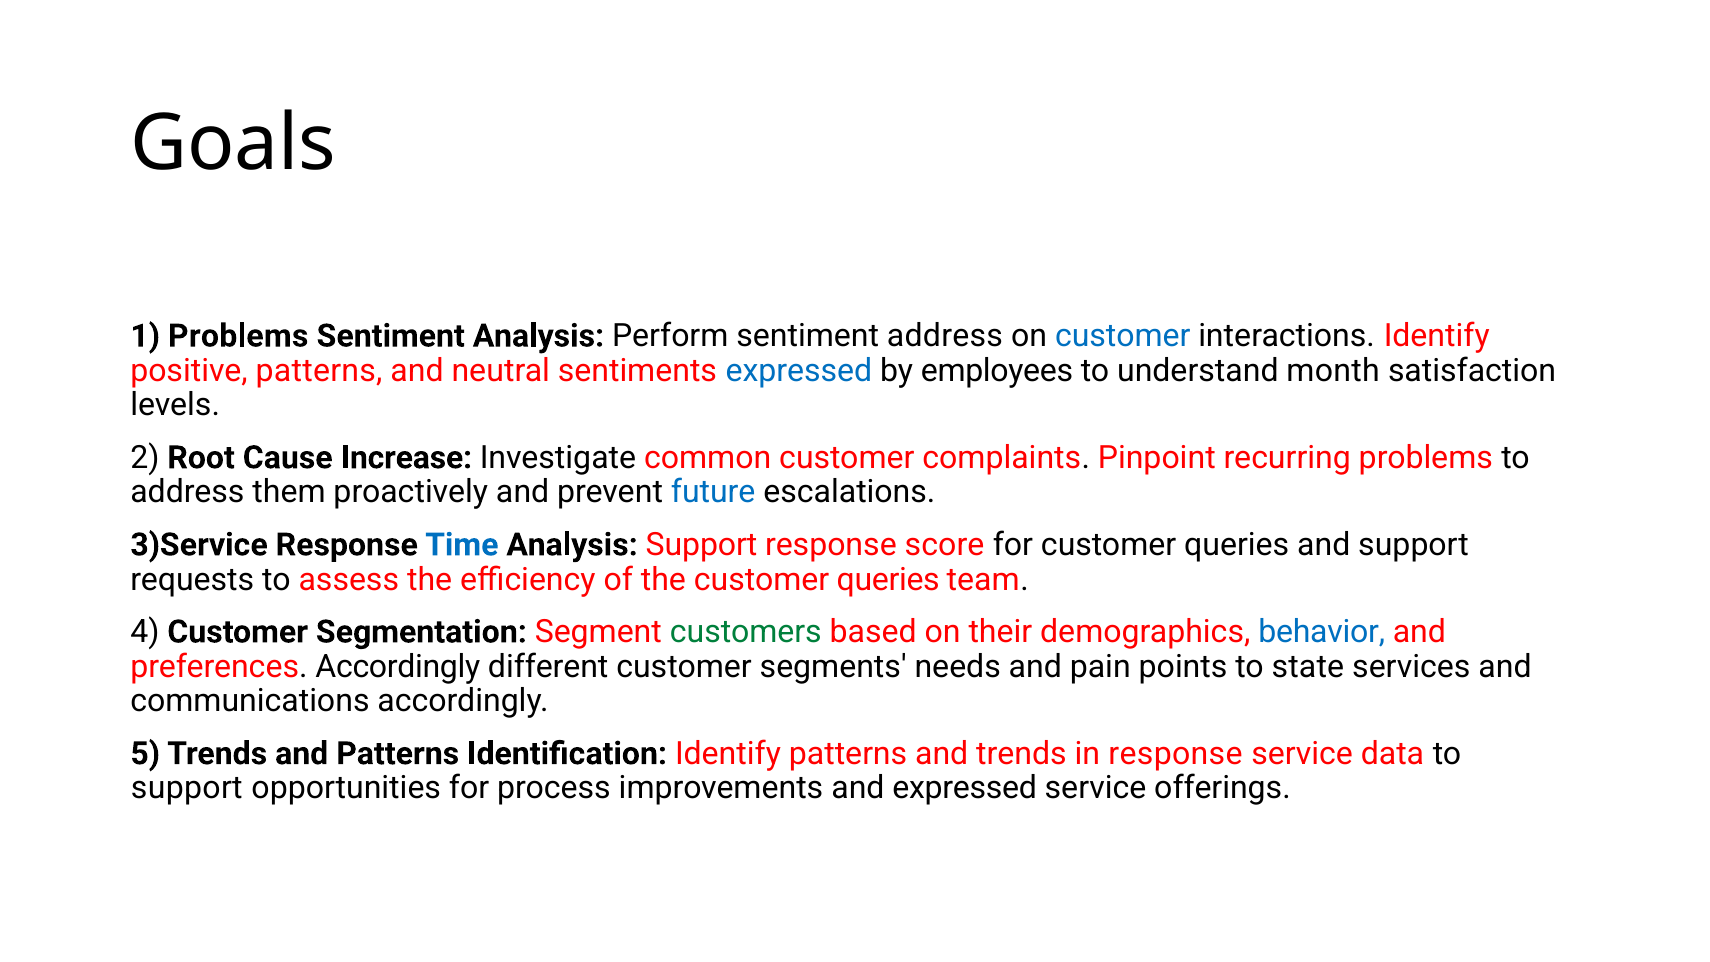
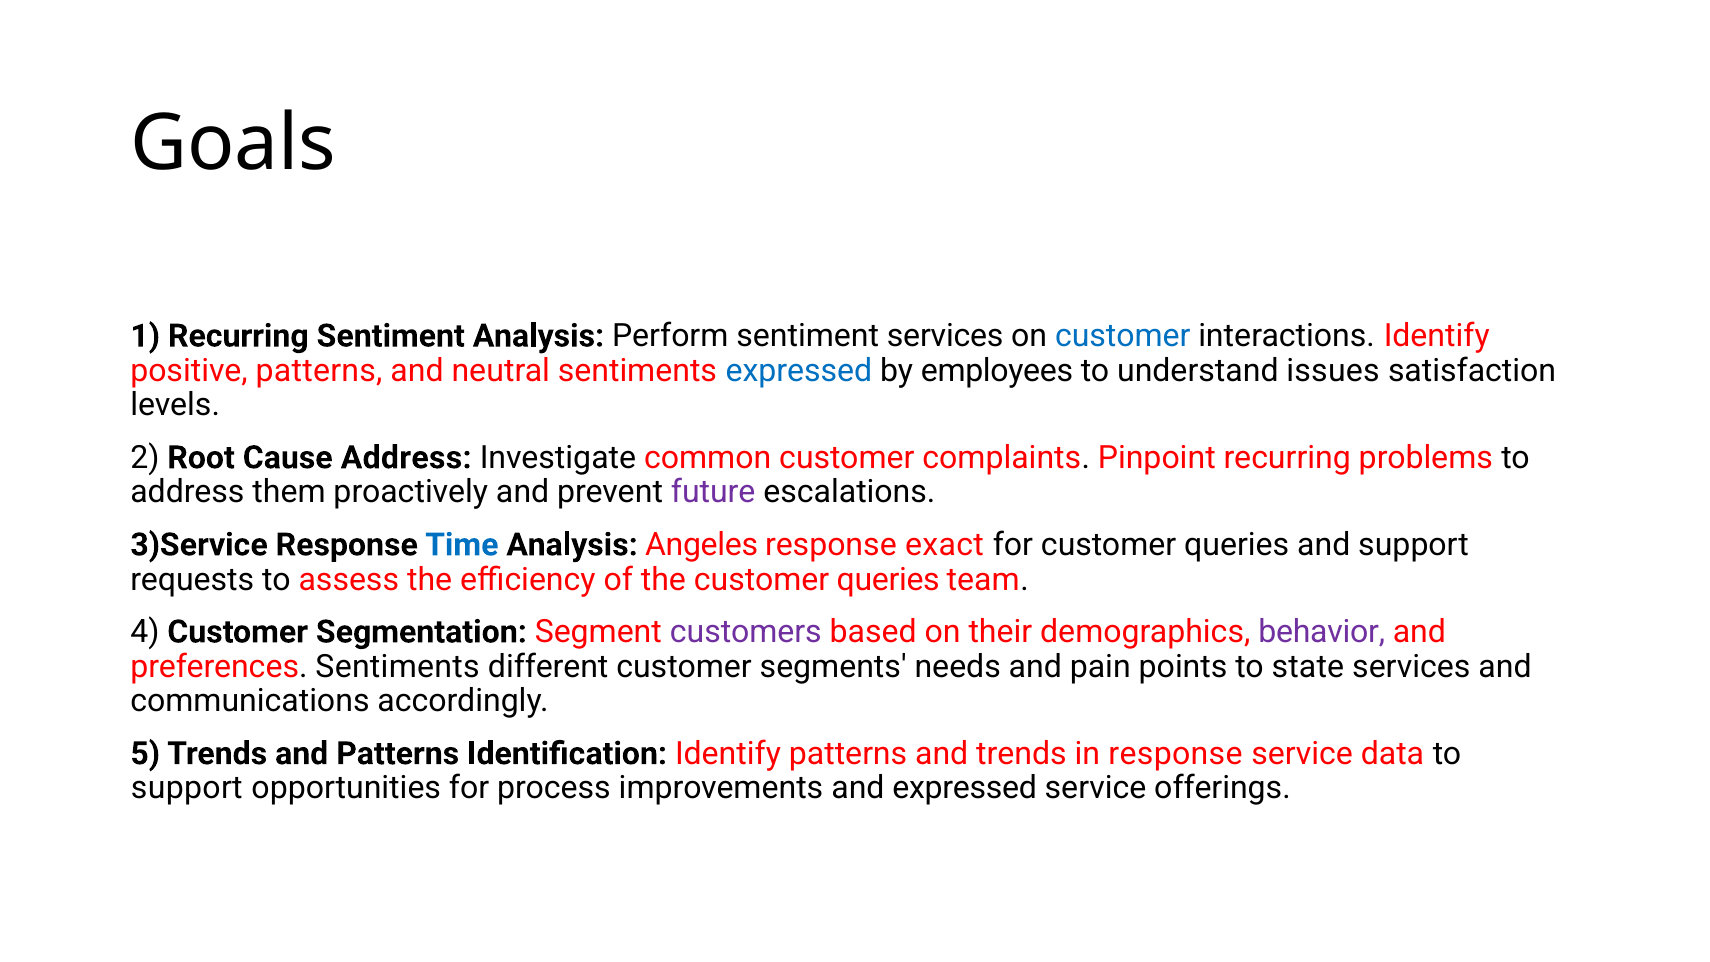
1 Problems: Problems -> Recurring
sentiment address: address -> services
month: month -> issues
Cause Increase: Increase -> Address
future colour: blue -> purple
Analysis Support: Support -> Angeles
score: score -> exact
customers colour: green -> purple
behavior colour: blue -> purple
preferences Accordingly: Accordingly -> Sentiments
